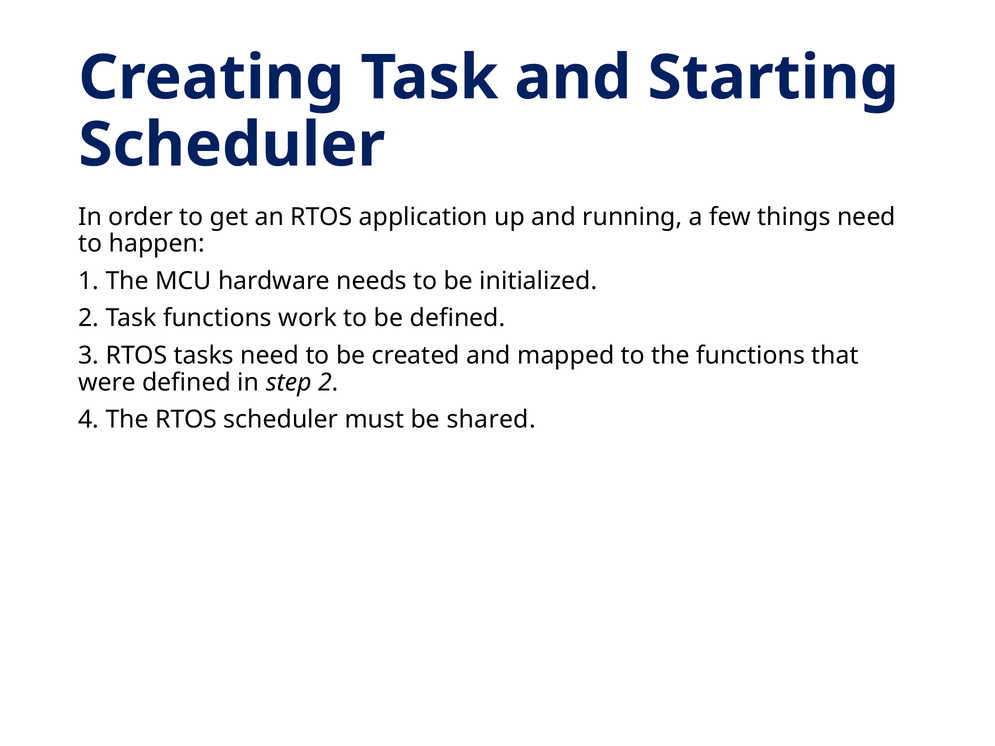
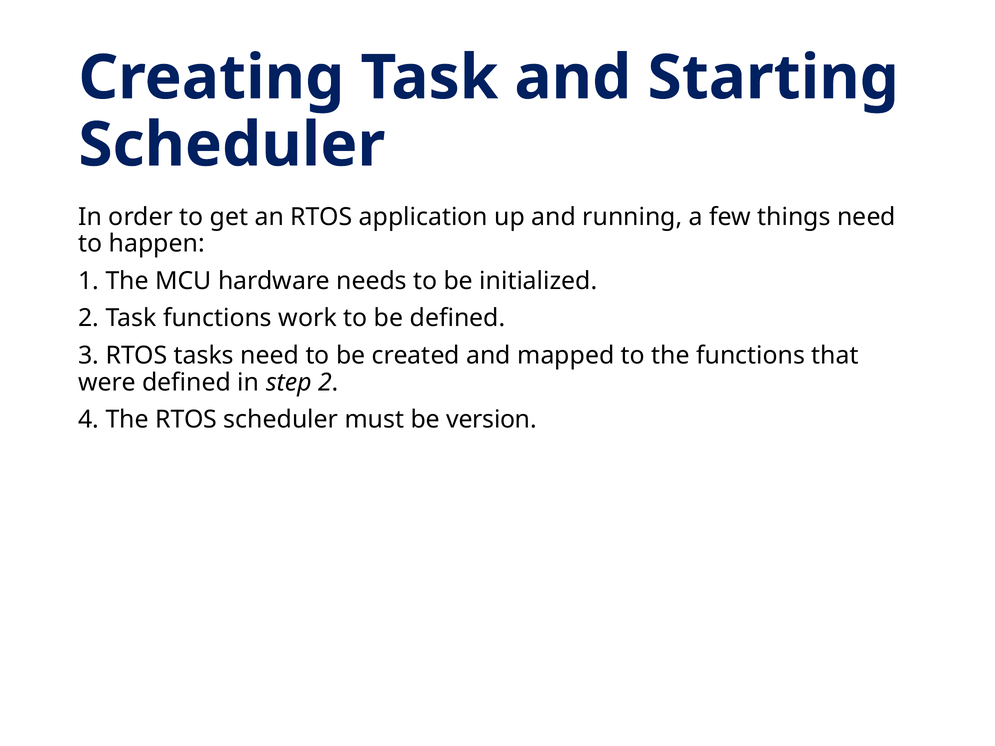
shared: shared -> version
